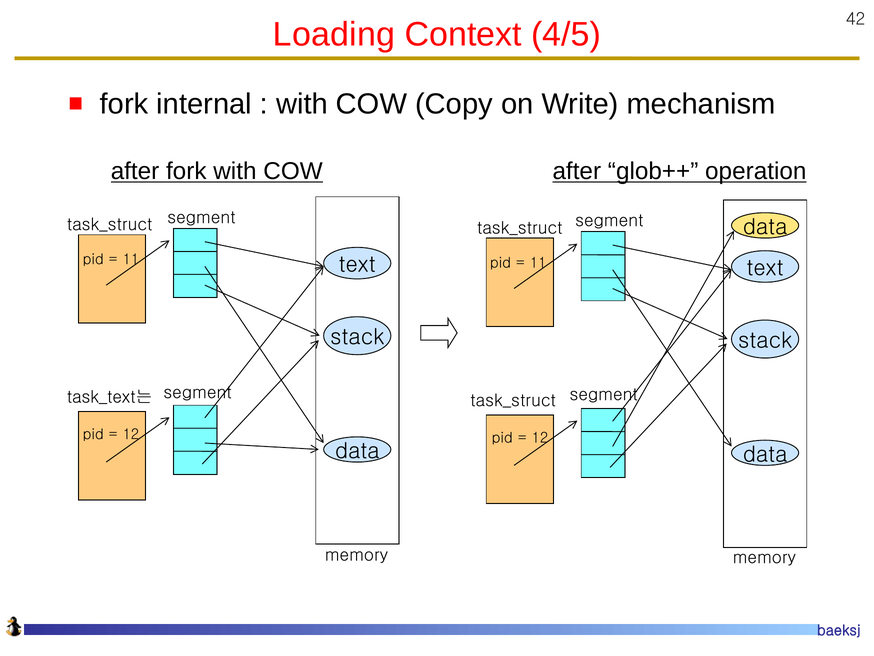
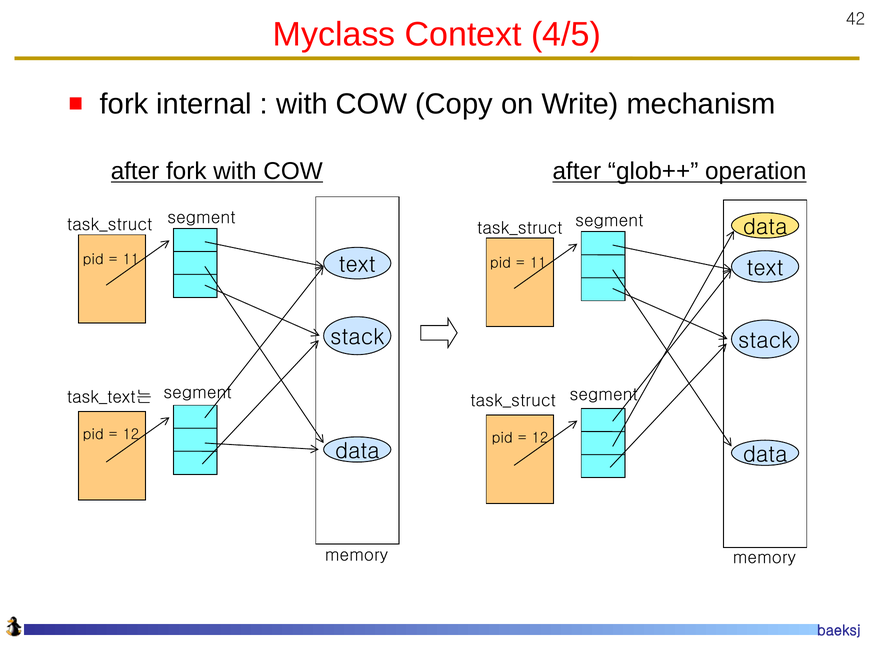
Loading: Loading -> Myclass
